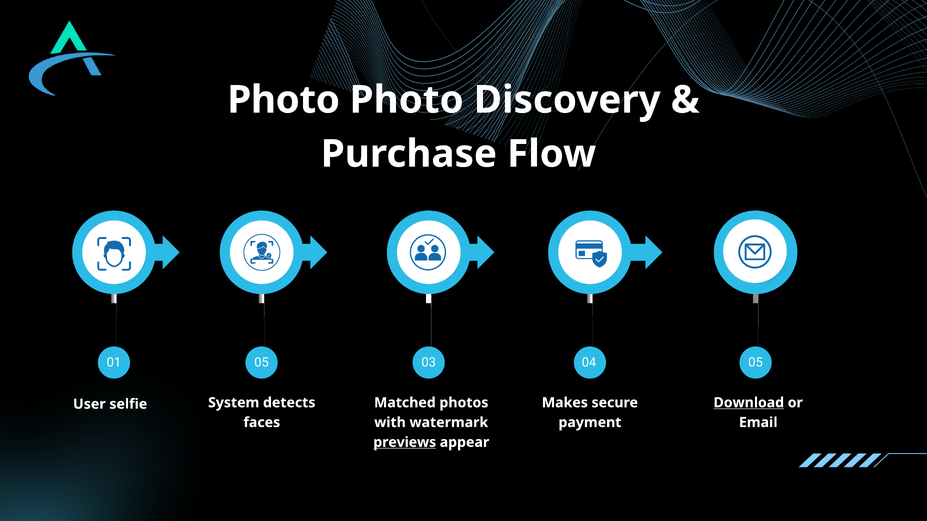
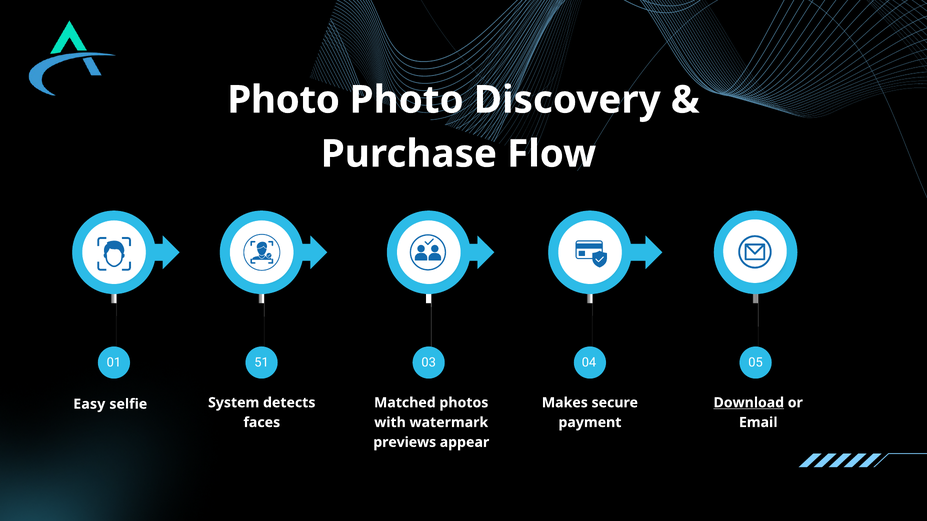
01 05: 05 -> 51
User: User -> Easy
previews underline: present -> none
